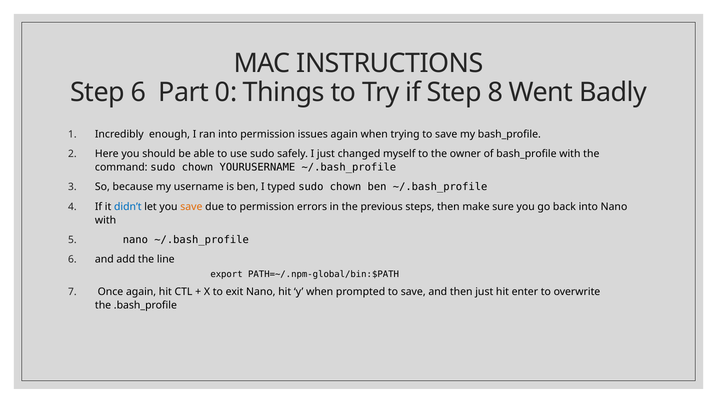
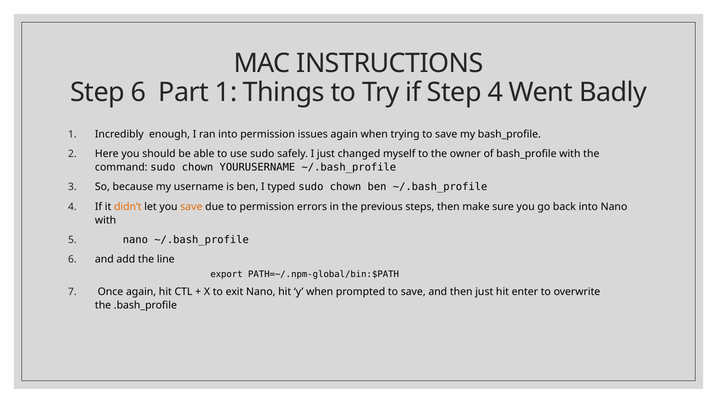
Part 0: 0 -> 1
Step 8: 8 -> 4
didn’t colour: blue -> orange
